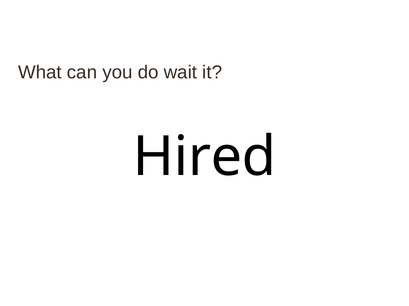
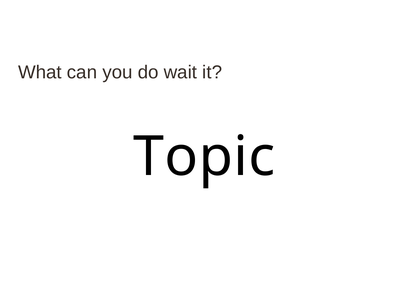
Hired: Hired -> Topic
